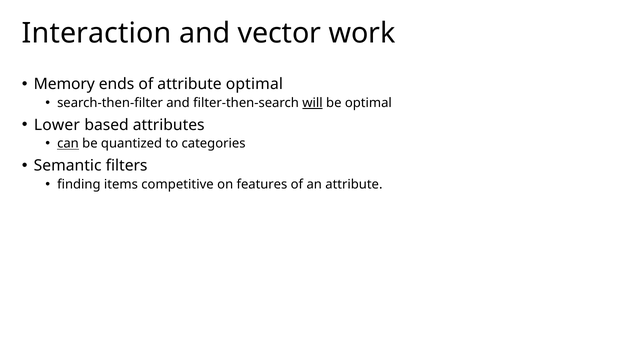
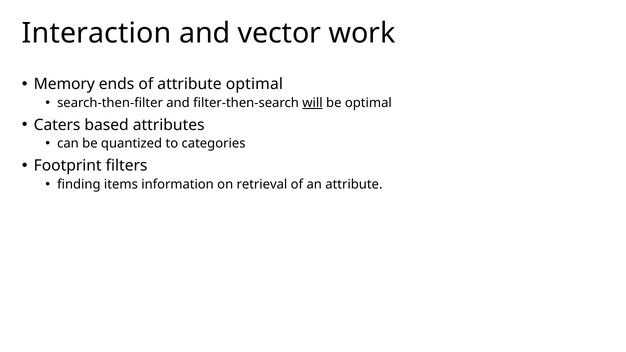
Lower: Lower -> Caters
can underline: present -> none
Semantic: Semantic -> Footprint
competitive: competitive -> information
features: features -> retrieval
